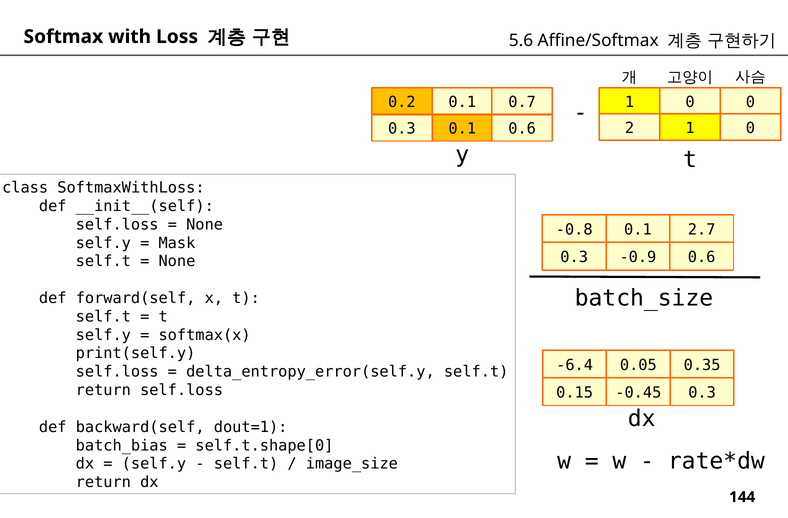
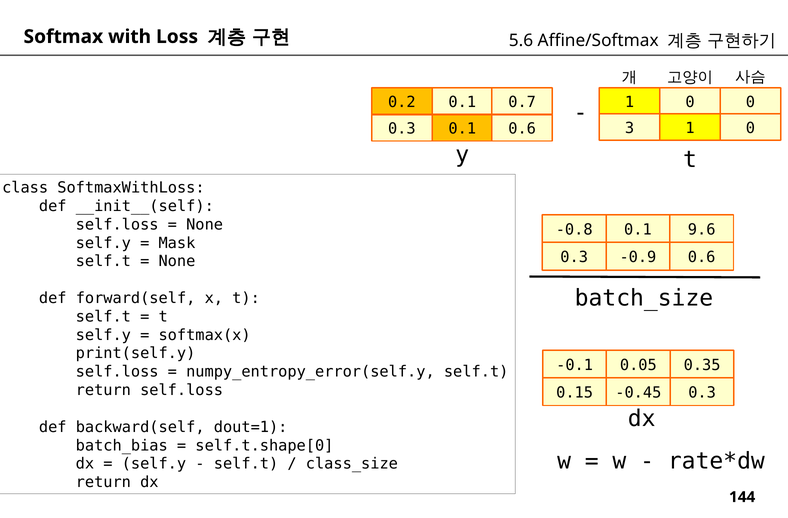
2: 2 -> 3
2.7: 2.7 -> 9.6
-6.4: -6.4 -> -0.1
delta_entropy_error(self.y: delta_entropy_error(self.y -> numpy_entropy_error(self.y
image_size: image_size -> class_size
